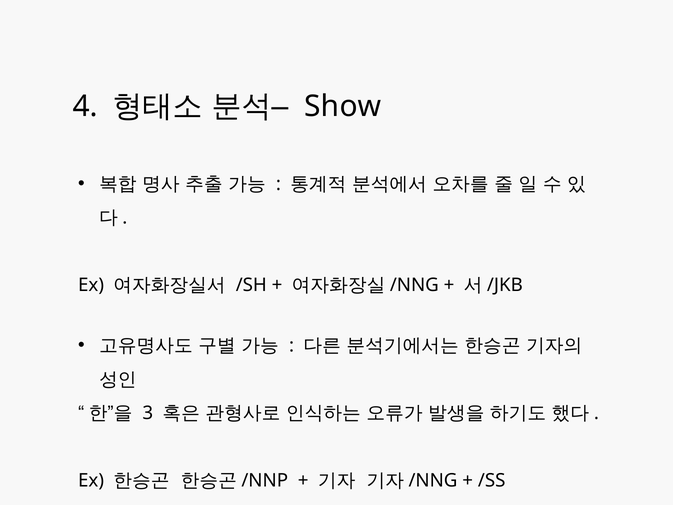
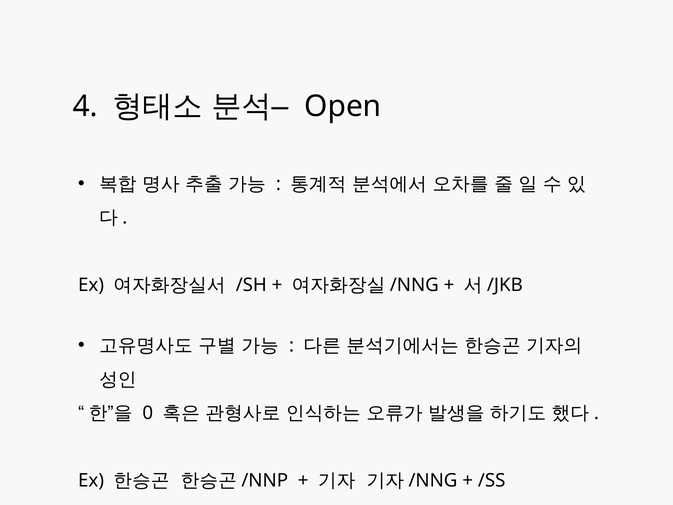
Show: Show -> Open
3: 3 -> 0
